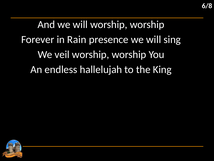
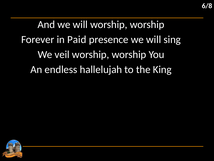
Rain: Rain -> Paid
